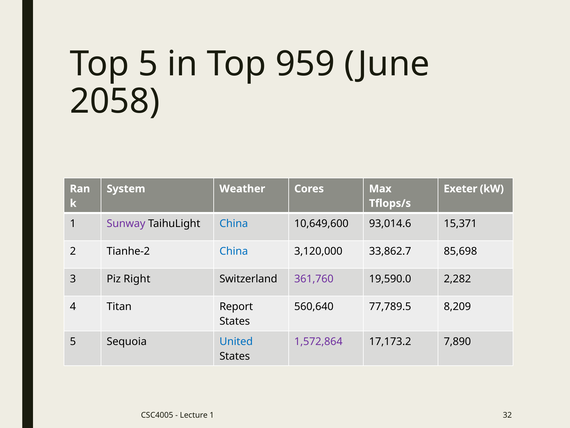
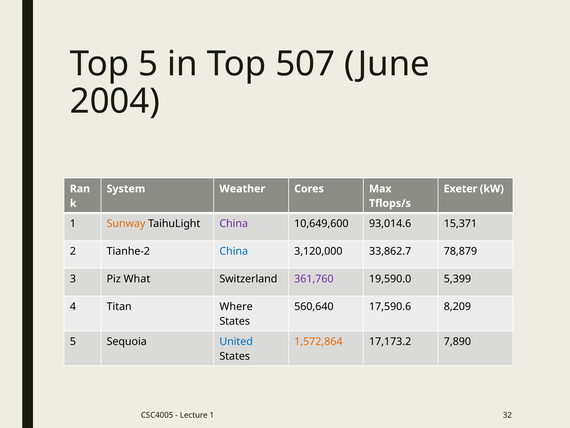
959: 959 -> 507
2058: 2058 -> 2004
Sunway colour: purple -> orange
China at (234, 223) colour: blue -> purple
85,698: 85,698 -> 78,879
Right: Right -> What
2,282: 2,282 -> 5,399
Report: Report -> Where
77,789.5: 77,789.5 -> 17,590.6
1,572,864 colour: purple -> orange
